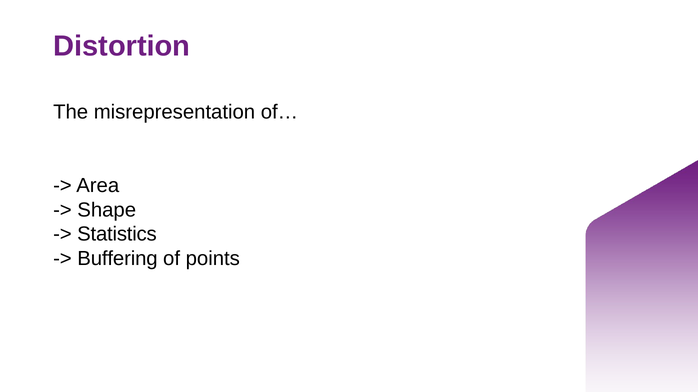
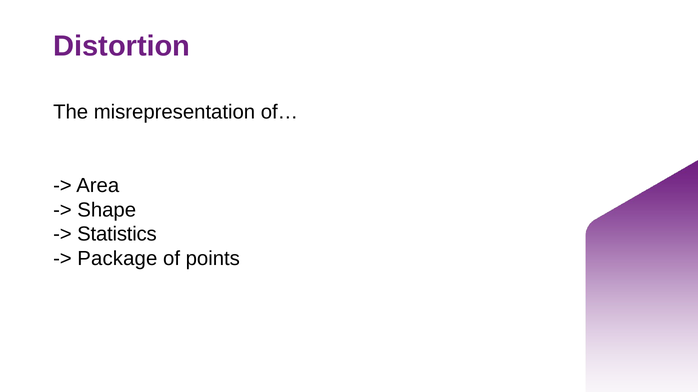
Buffering: Buffering -> Package
